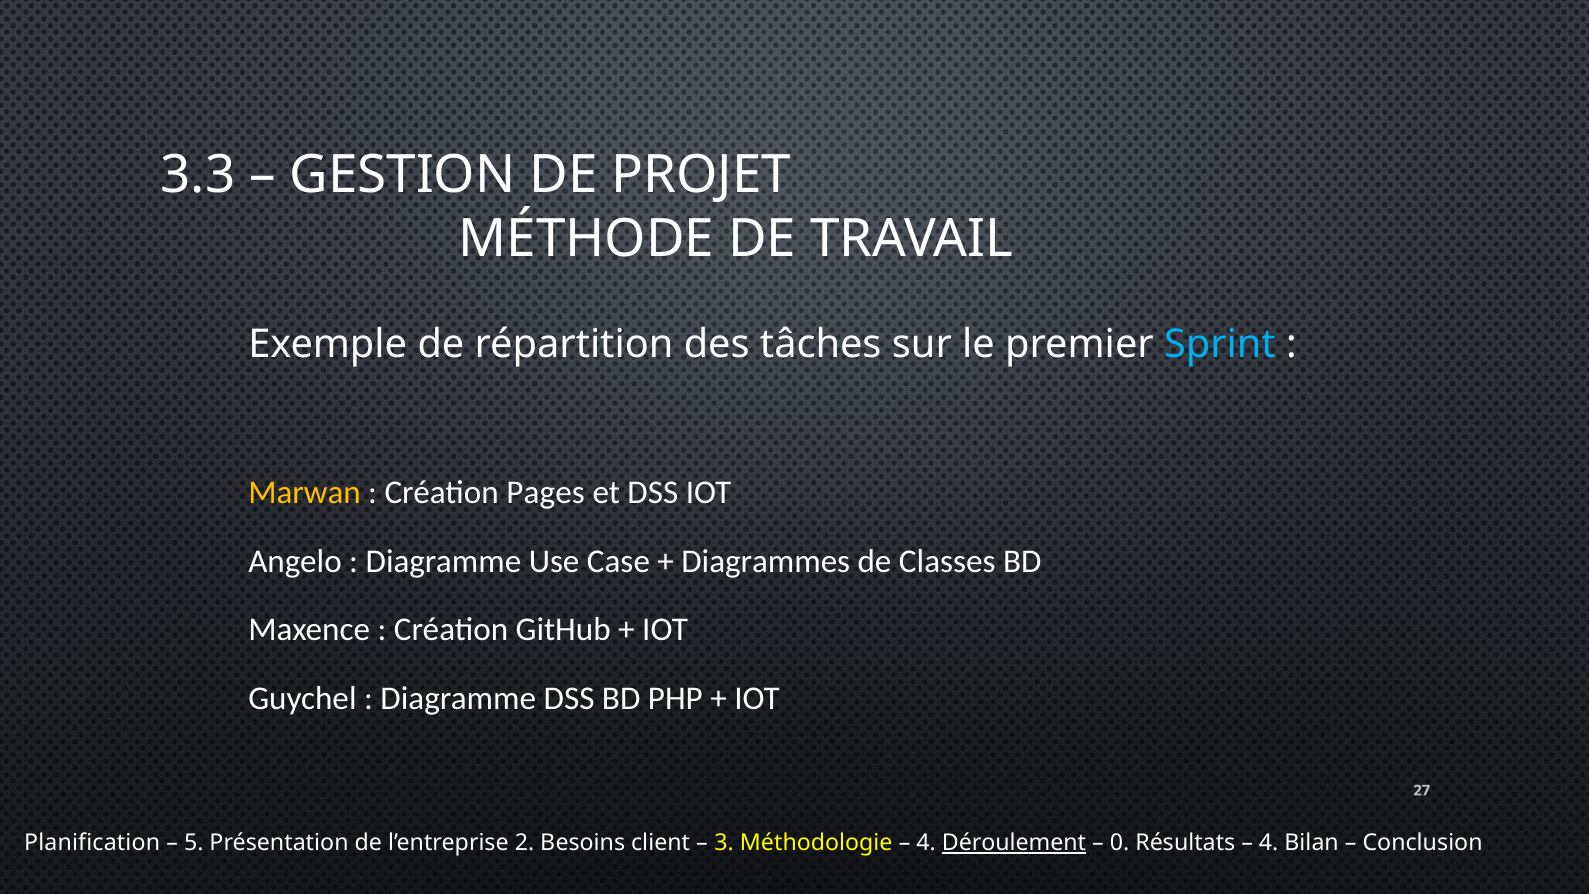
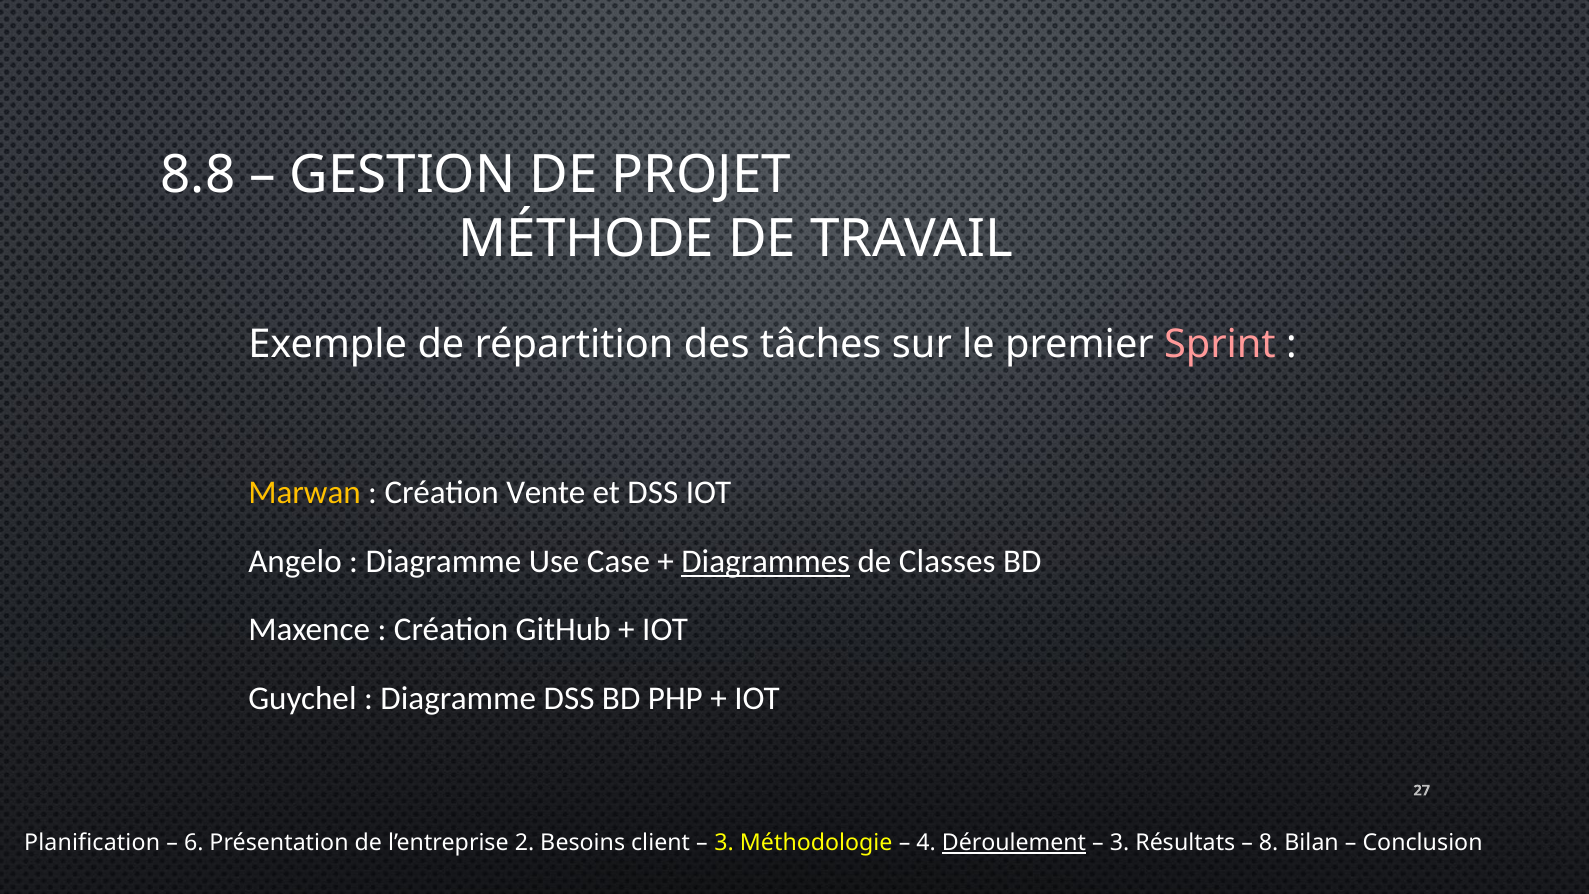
3.3: 3.3 -> 8.8
Sprint colour: light blue -> pink
Pages: Pages -> Vente
Diagrammes underline: none -> present
5: 5 -> 6
0 at (1120, 843): 0 -> 3
4 at (1269, 843): 4 -> 8
